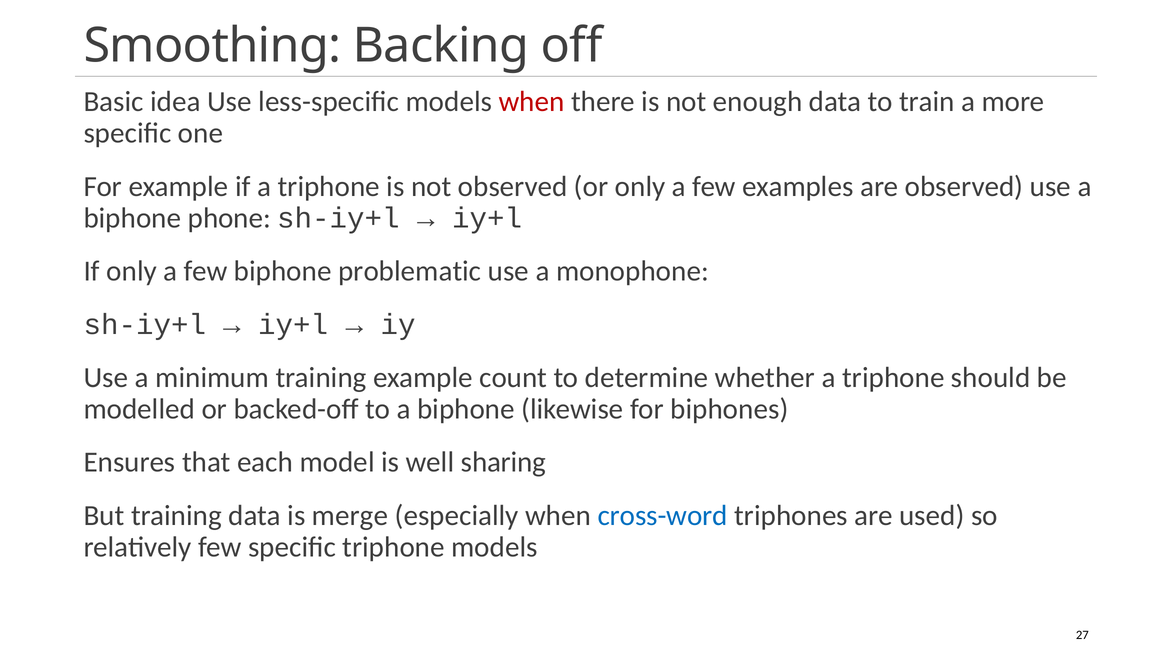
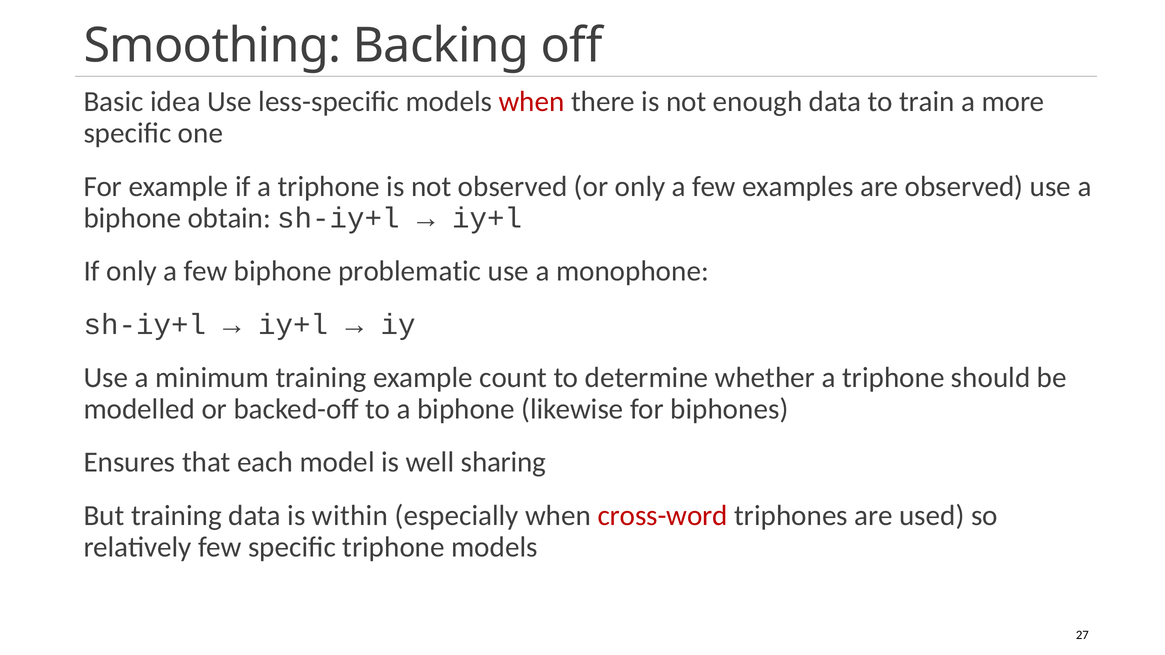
phone: phone -> obtain
merge: merge -> within
cross-word colour: blue -> red
